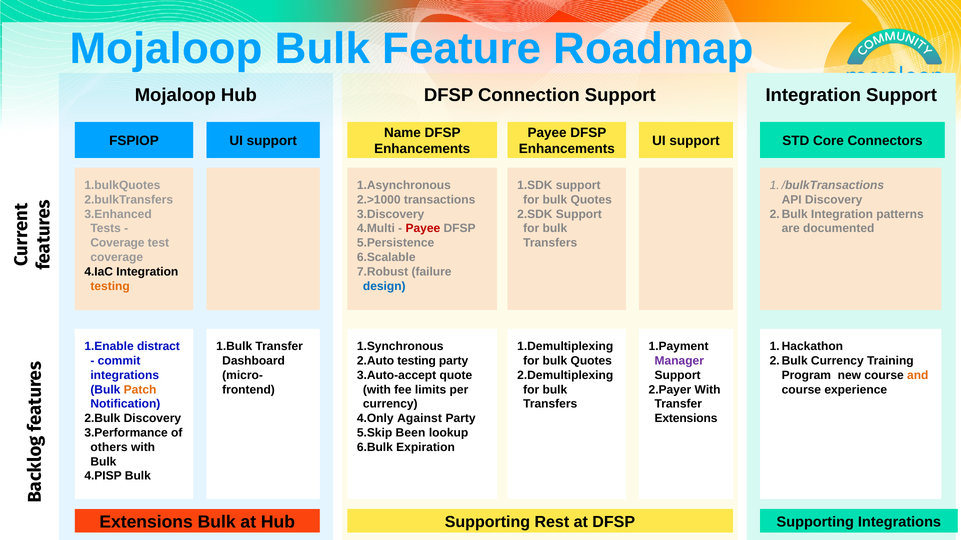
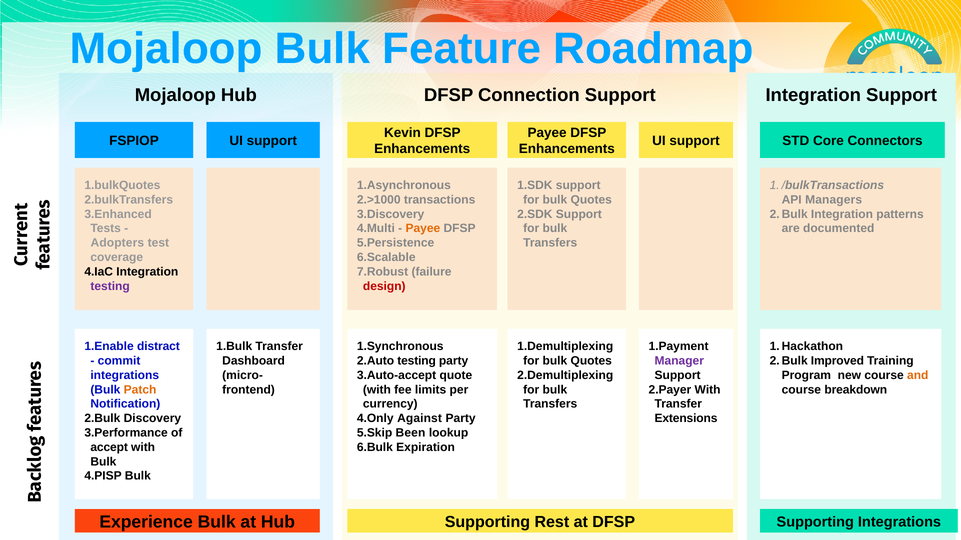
Name: Name -> Kevin
API Discovery: Discovery -> Managers
Payee at (423, 229) colour: red -> orange
Coverage at (117, 243): Coverage -> Adopters
testing at (110, 286) colour: orange -> purple
design colour: blue -> red
Currency at (837, 361): Currency -> Improved
experience: experience -> breakdown
others: others -> accept
Extensions at (146, 522): Extensions -> Experience
